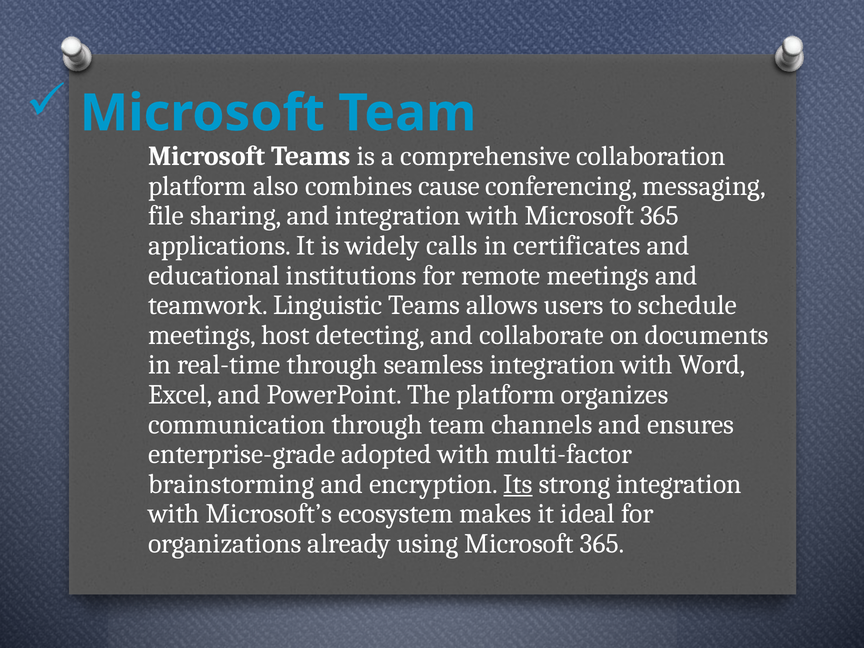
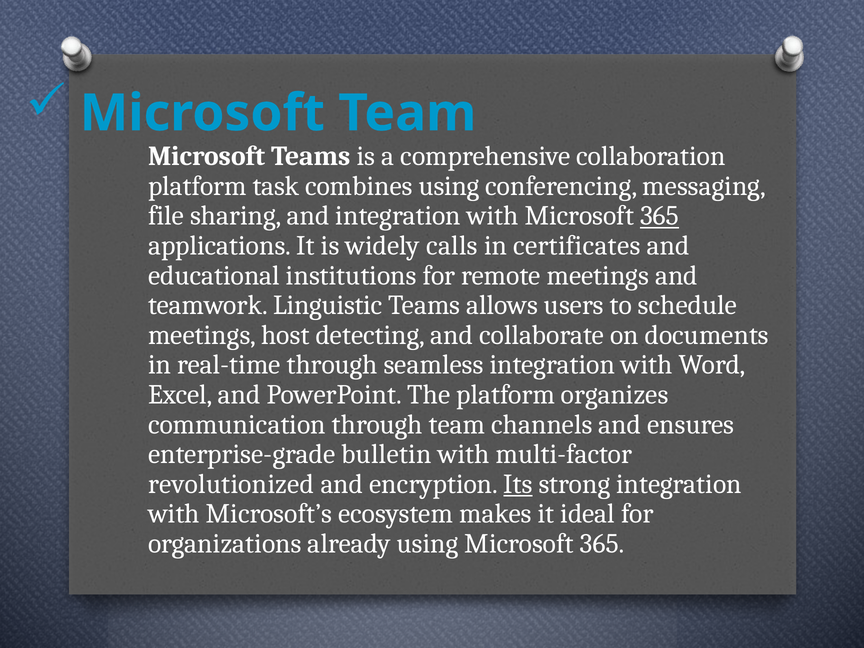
also: also -> task
combines cause: cause -> using
365 at (659, 216) underline: none -> present
adopted: adopted -> bulletin
brainstorming: brainstorming -> revolutionized
